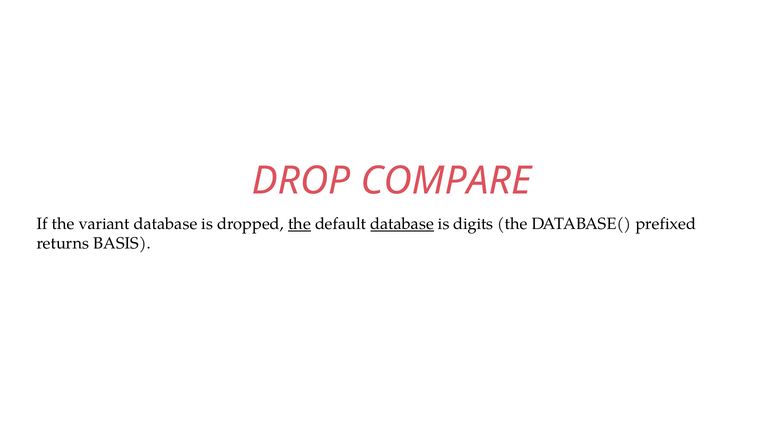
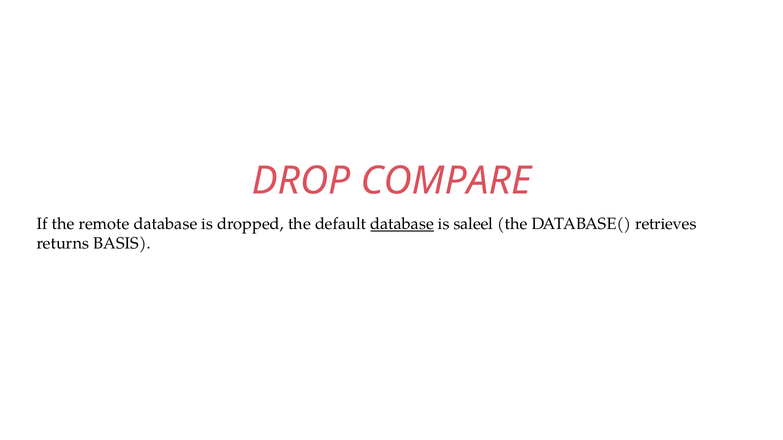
variant: variant -> remote
the at (299, 224) underline: present -> none
digits: digits -> saleel
prefixed: prefixed -> retrieves
